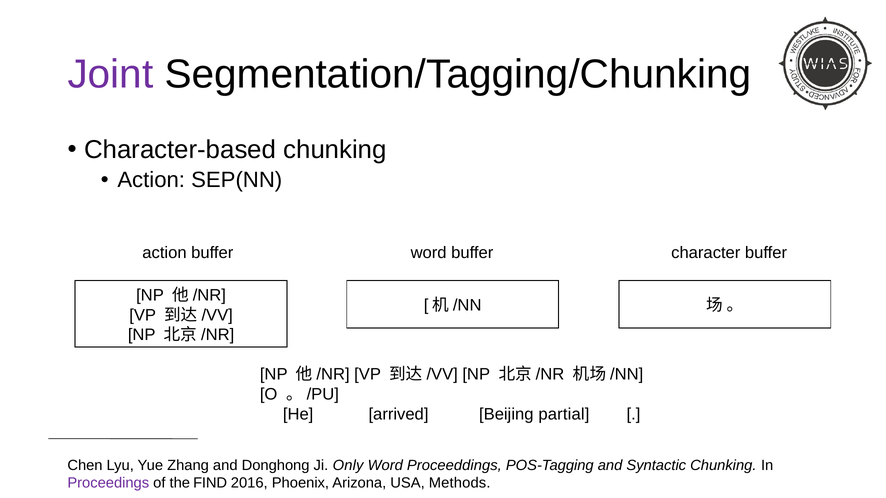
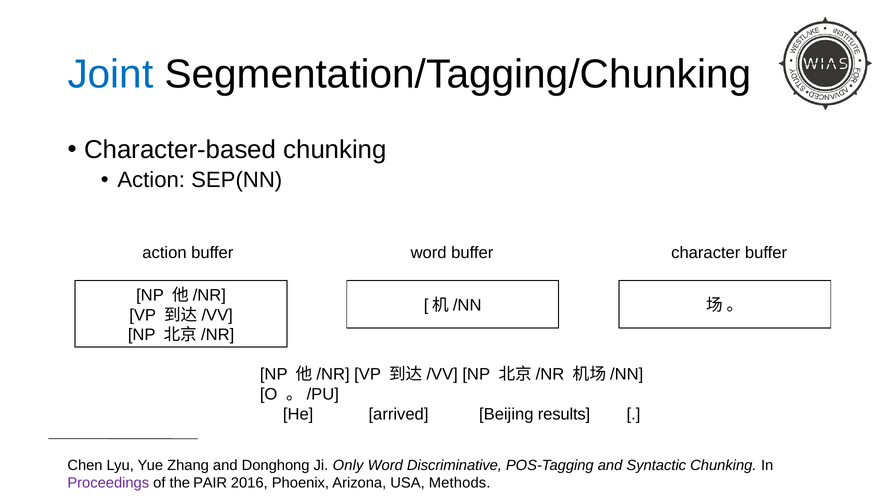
Joint colour: purple -> blue
partial: partial -> results
Proceeddings: Proceeddings -> Discriminative
FIND: FIND -> PAIR
